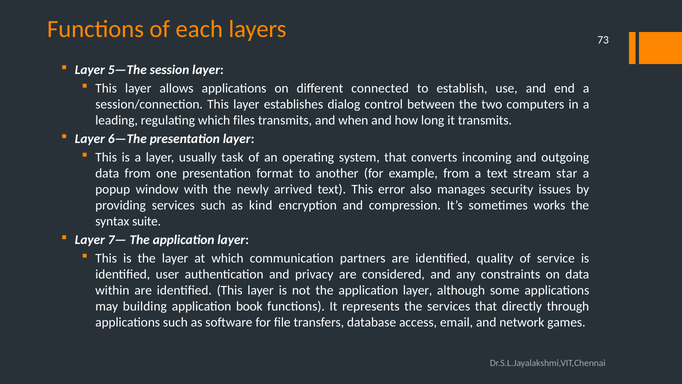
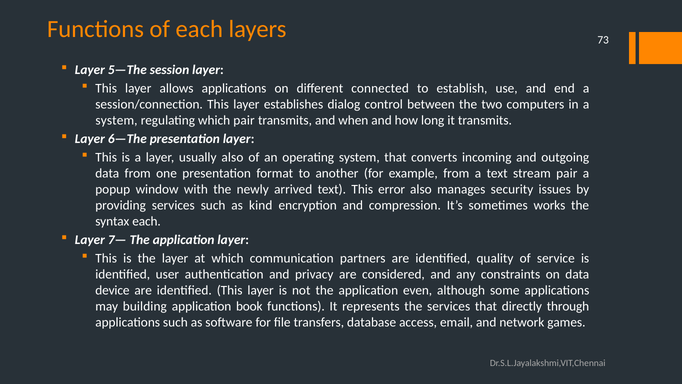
leading at (117, 120): leading -> system
which files: files -> pair
usually task: task -> also
stream star: star -> pair
syntax suite: suite -> each
within: within -> device
not the application layer: layer -> even
